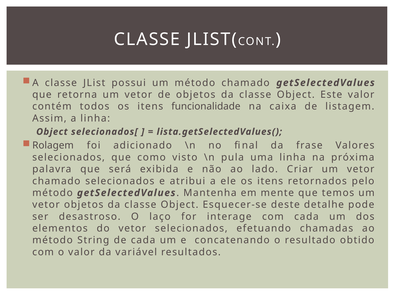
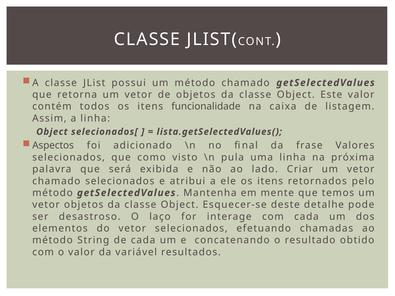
Rolagem: Rolagem -> Aspectos
